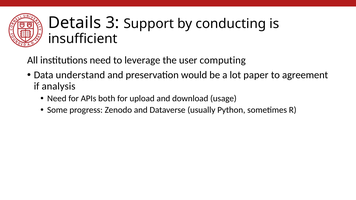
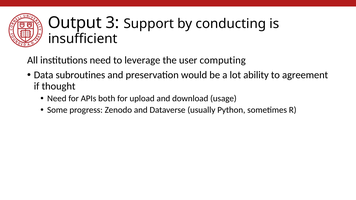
Details: Details -> Output
understand: understand -> subroutines
paper: paper -> ability
analysis: analysis -> thought
